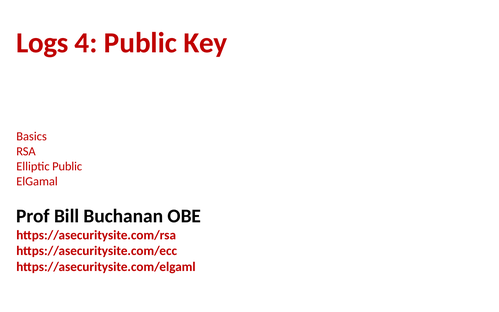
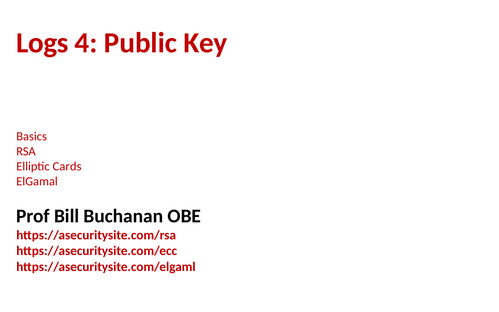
Elliptic Public: Public -> Cards
